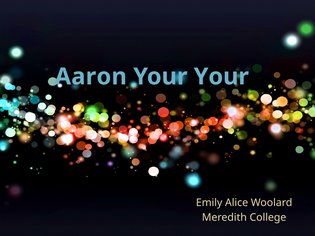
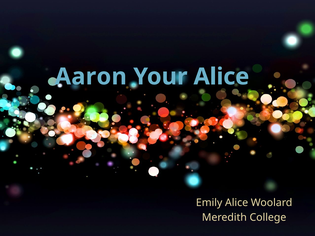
Your Your: Your -> Alice
